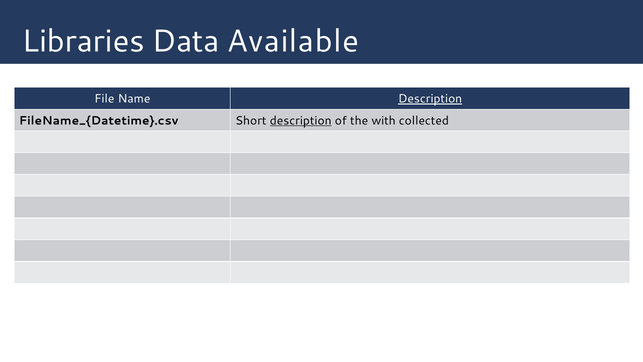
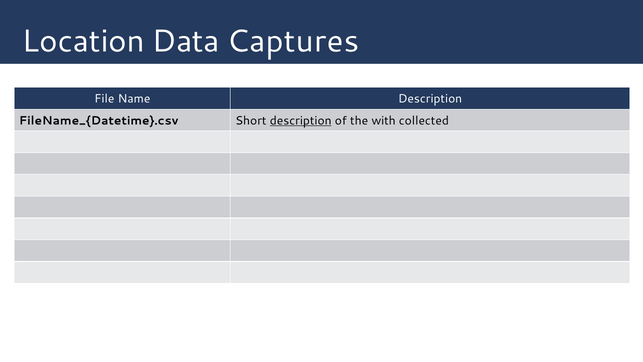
Libraries: Libraries -> Location
Available: Available -> Captures
Description at (430, 99) underline: present -> none
